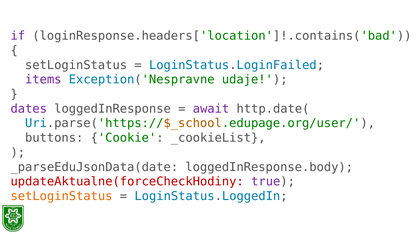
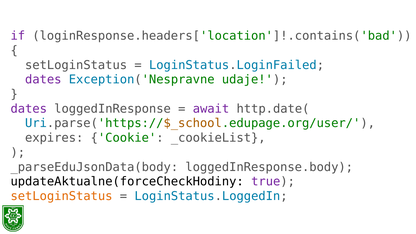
items at (43, 80): items -> dates
buttons: buttons -> expires
_parseEduJsonData(date: _parseEduJsonData(date -> _parseEduJsonData(body
updateAktualne(forceCheckHodiny colour: red -> black
